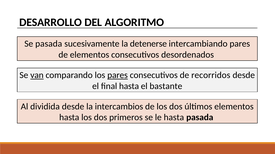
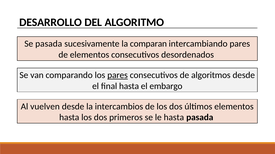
detenerse: detenerse -> comparan
van underline: present -> none
recorridos: recorridos -> algoritmos
bastante: bastante -> embargo
dividida: dividida -> vuelven
